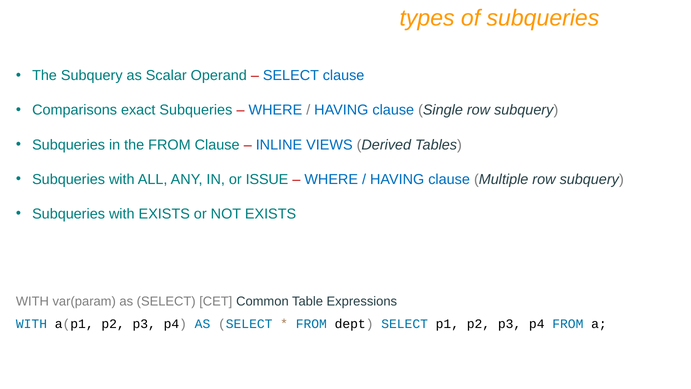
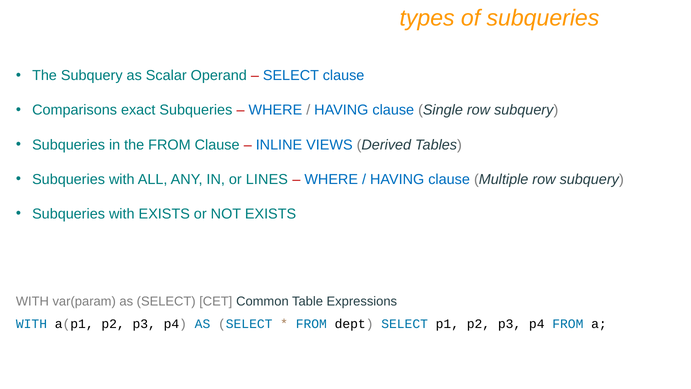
ISSUE: ISSUE -> LINES
